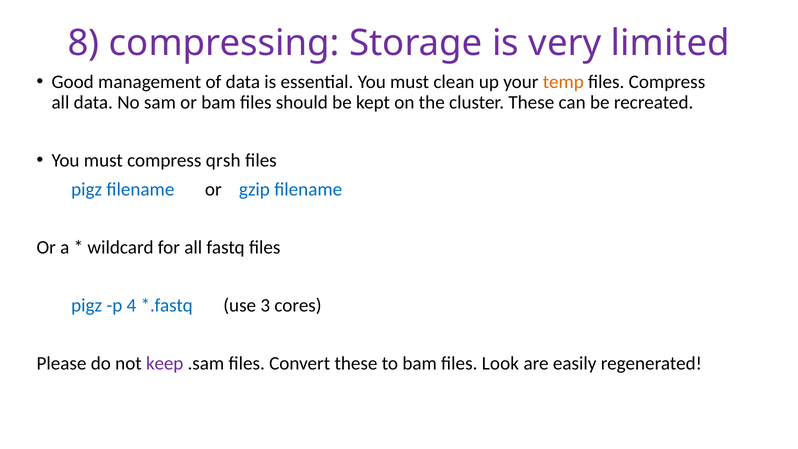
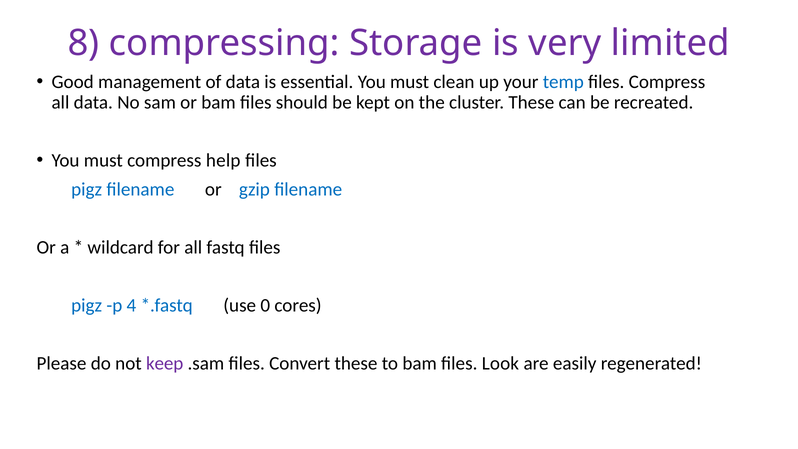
temp colour: orange -> blue
qrsh: qrsh -> help
3: 3 -> 0
